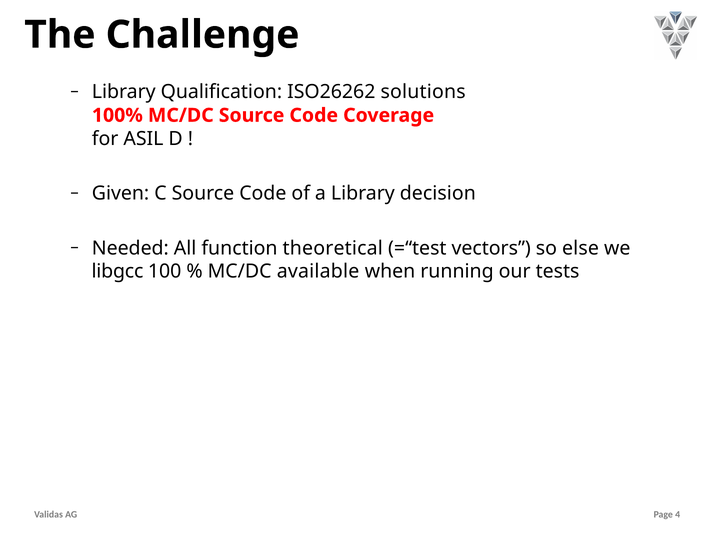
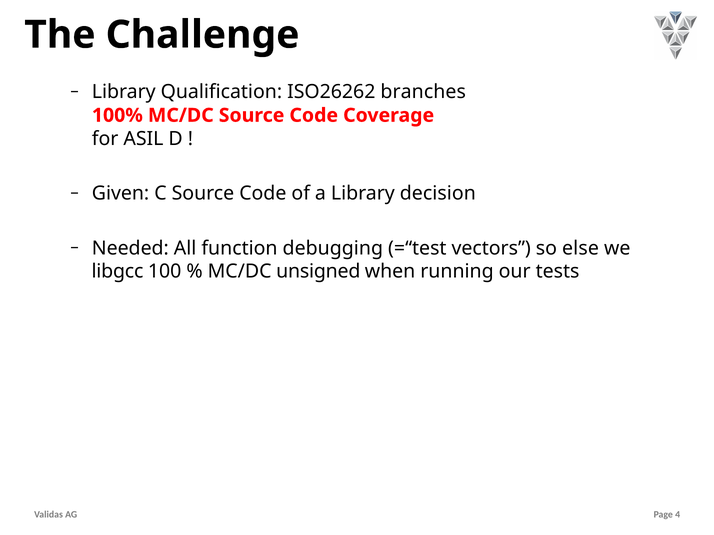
solutions: solutions -> branches
theoretical: theoretical -> debugging
available: available -> unsigned
